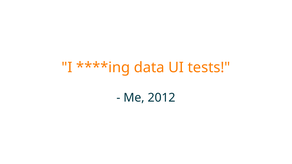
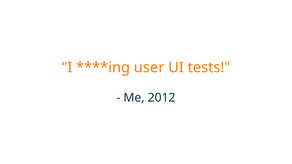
data: data -> user
